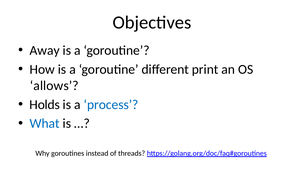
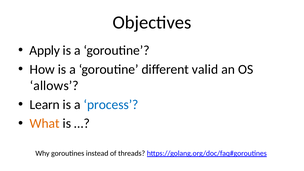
Away: Away -> Apply
print: print -> valid
Holds: Holds -> Learn
What colour: blue -> orange
